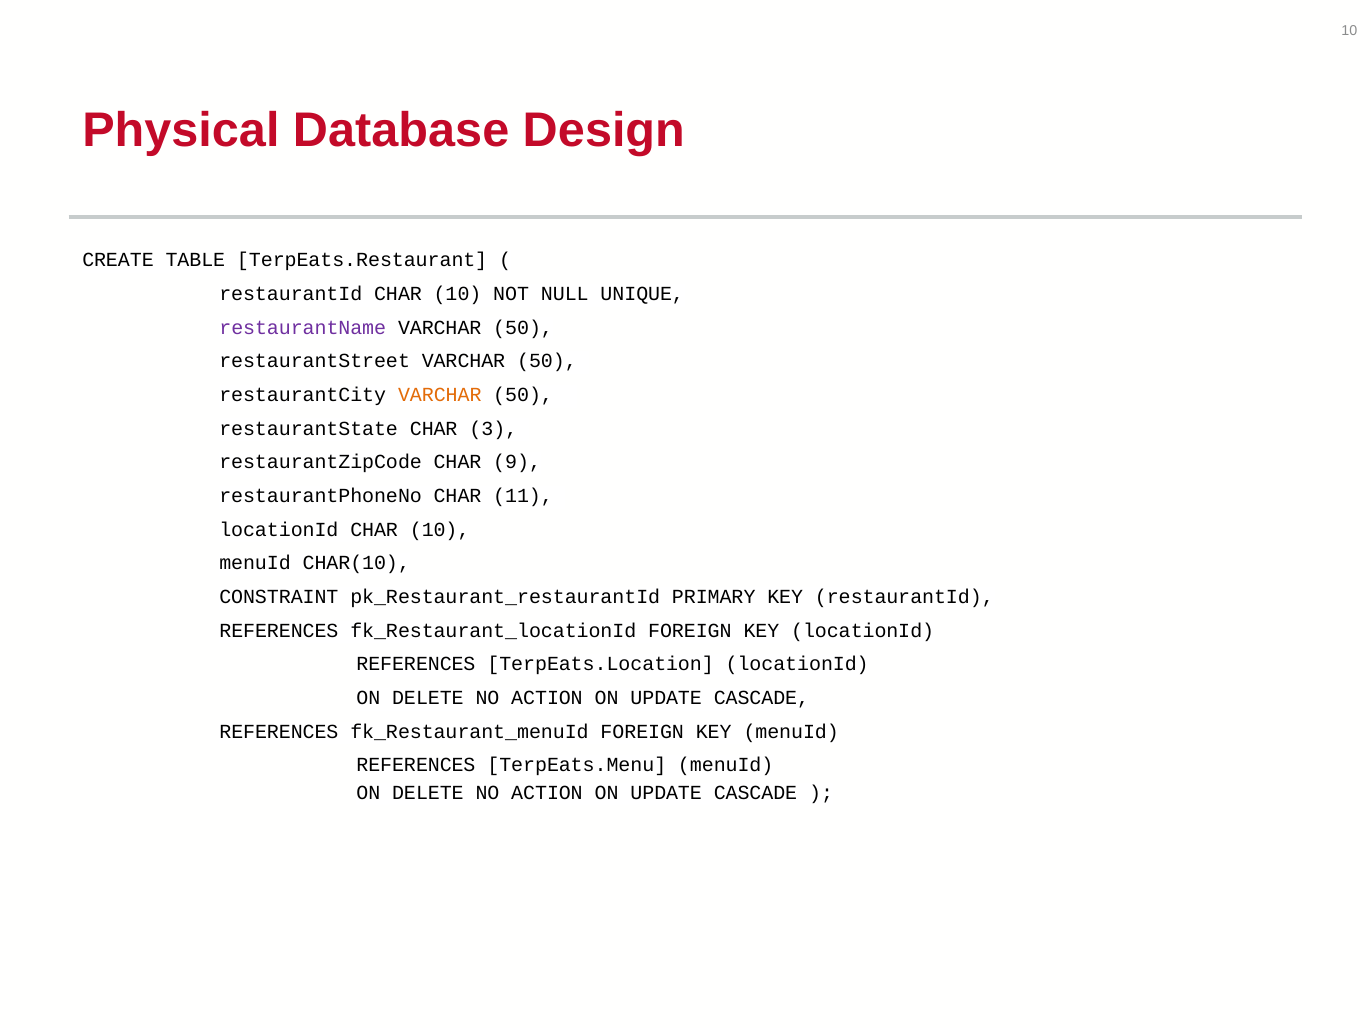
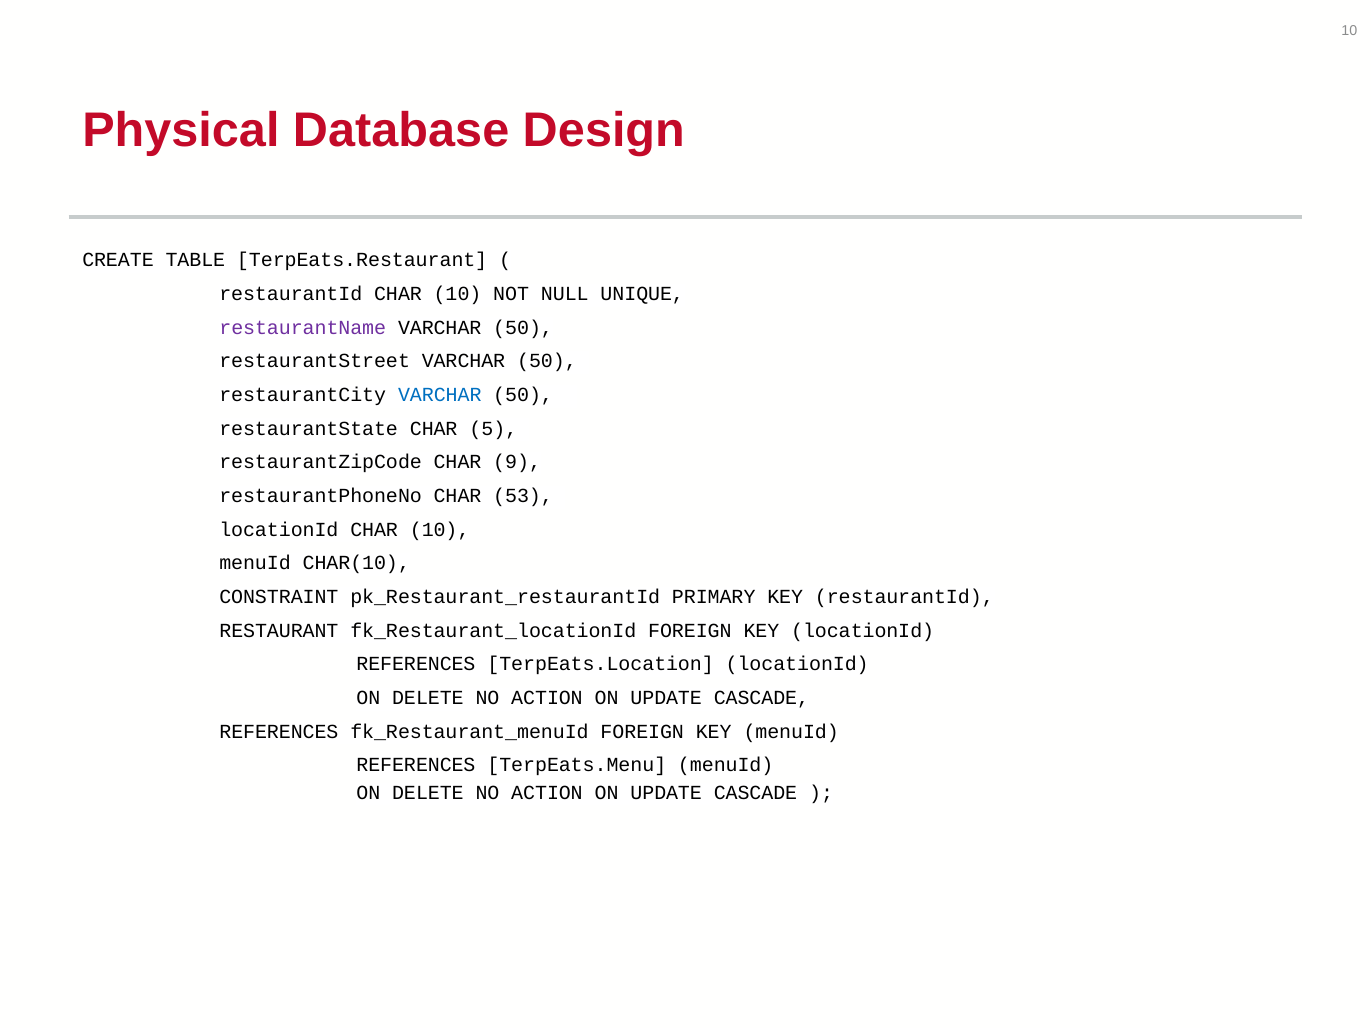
VARCHAR at (440, 395) colour: orange -> blue
3: 3 -> 5
11: 11 -> 53
REFERENCES at (279, 631): REFERENCES -> RESTAURANT
